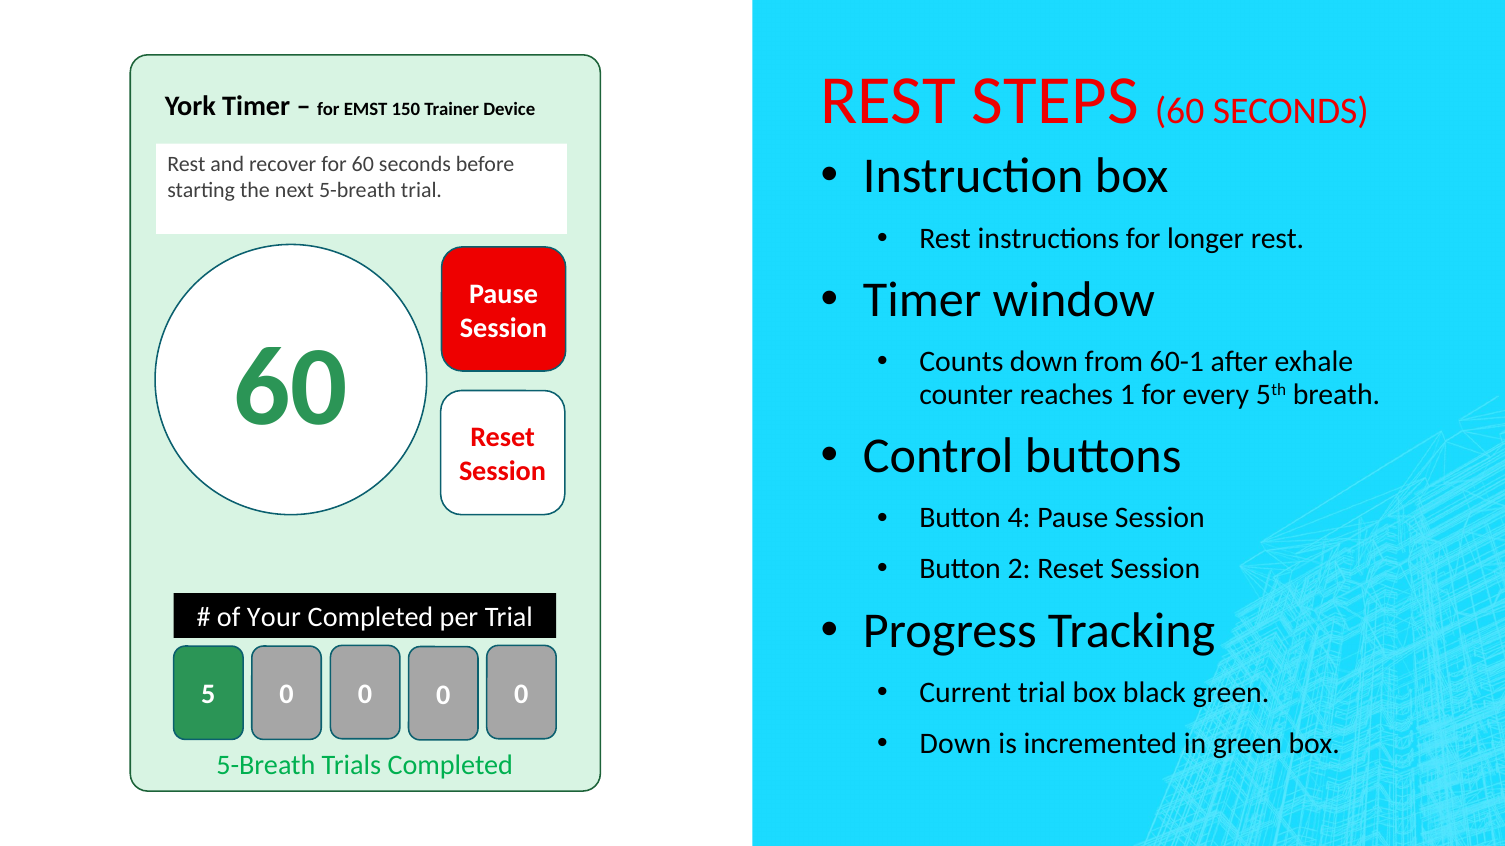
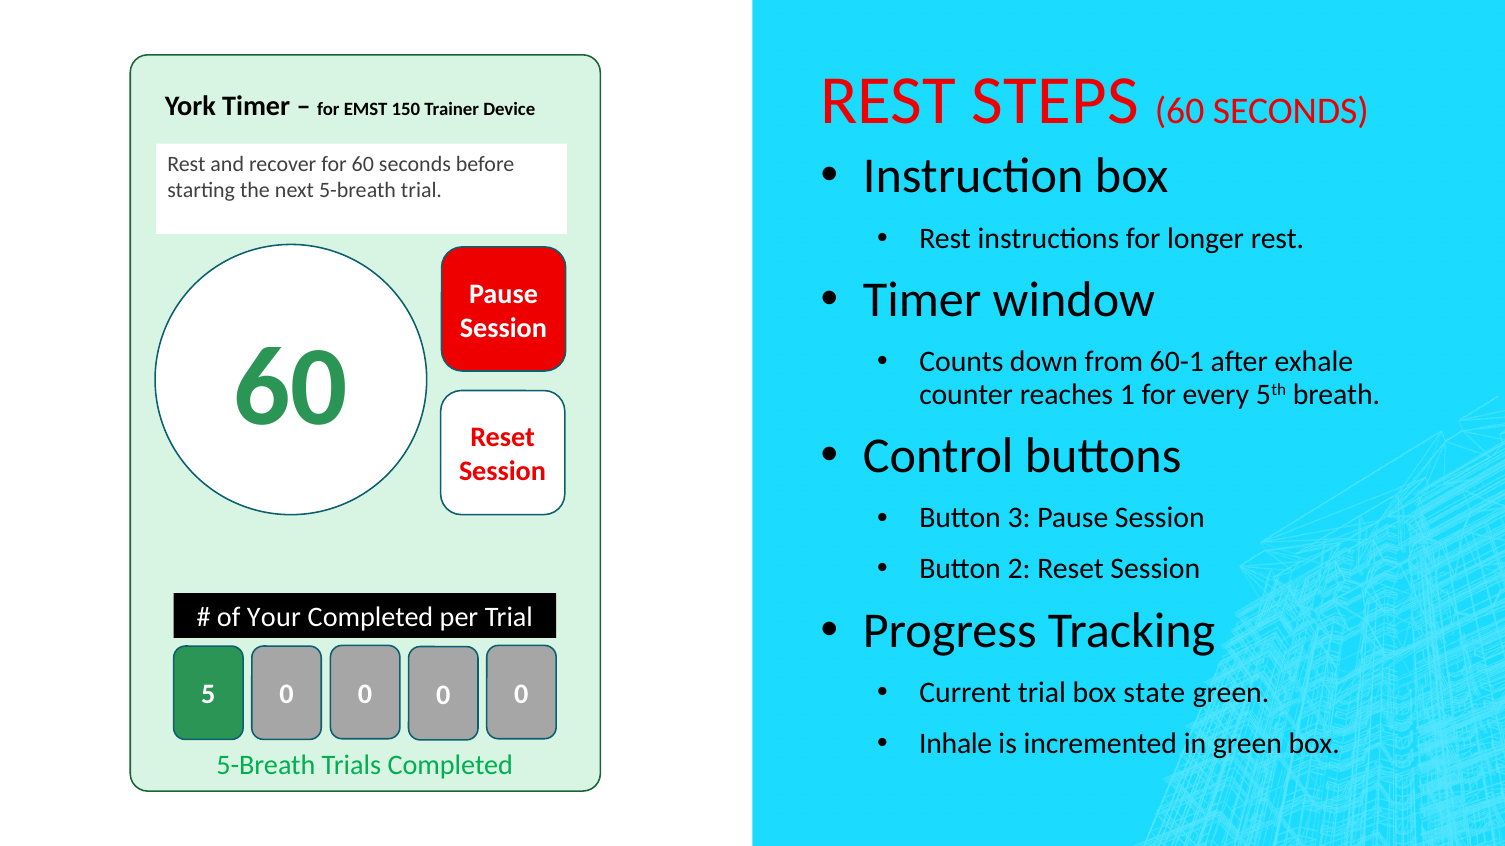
4: 4 -> 3
black: black -> state
Down at (955, 744): Down -> Inhale
